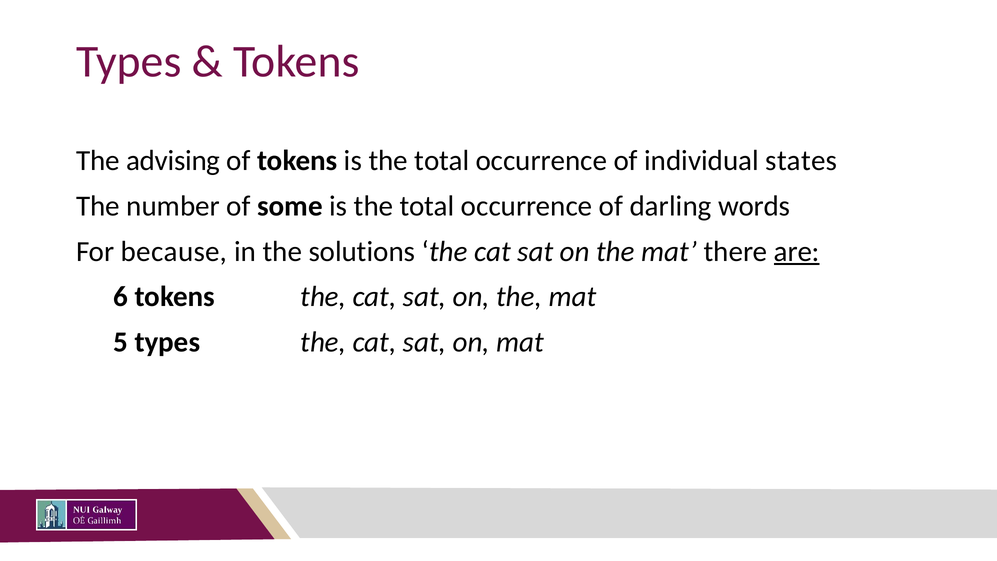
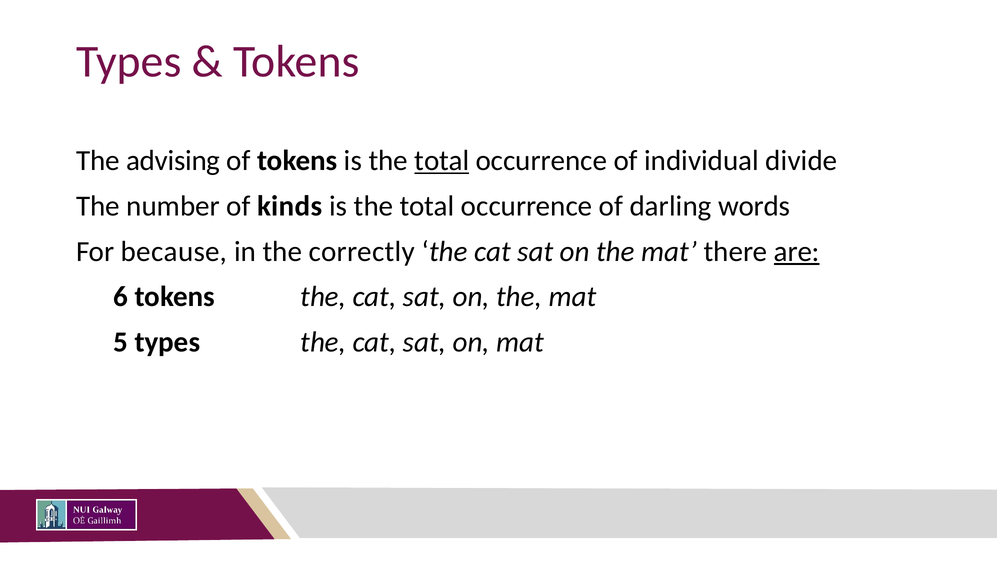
total at (442, 161) underline: none -> present
states: states -> divide
some: some -> kinds
solutions: solutions -> correctly
